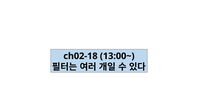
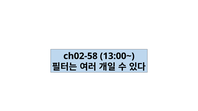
ch02-18: ch02-18 -> ch02-58
